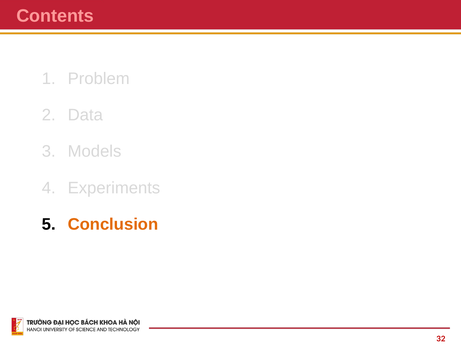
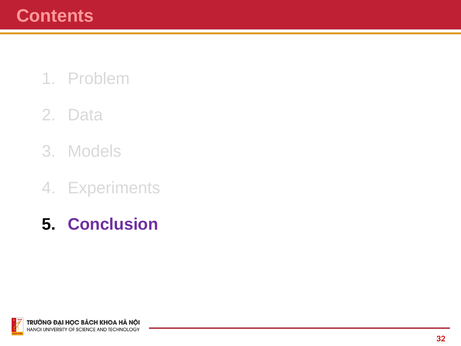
Conclusion colour: orange -> purple
